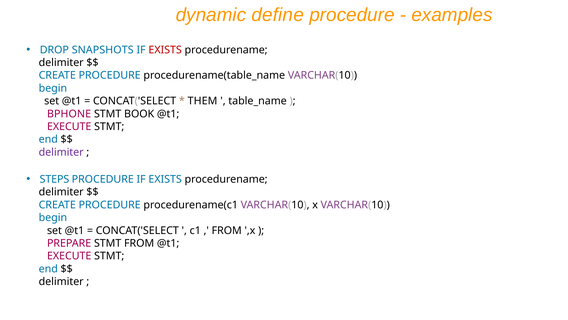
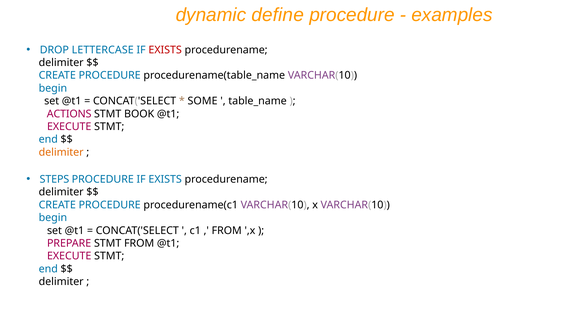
SNAPSHOTS: SNAPSHOTS -> LETTERCASE
THEM: THEM -> SOME
BPHONE: BPHONE -> ACTIONS
delimiter at (61, 152) colour: purple -> orange
